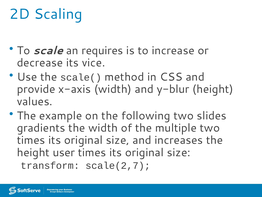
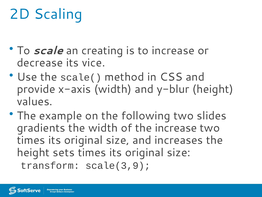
requires: requires -> creating
the multiple: multiple -> increase
user: user -> sets
scale(2,7: scale(2,7 -> scale(3,9
